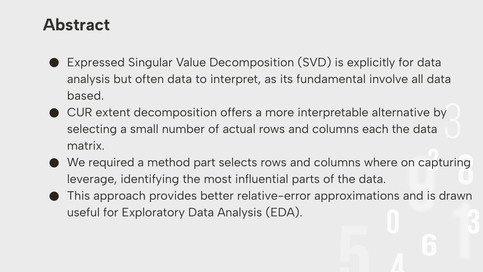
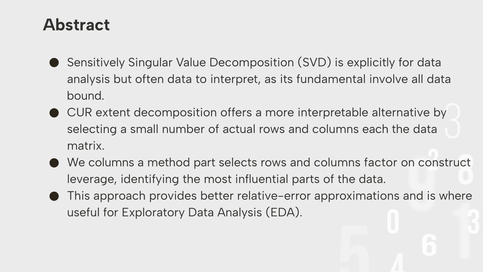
Expressed: Expressed -> Sensitively
based: based -> bound
We required: required -> columns
where: where -> factor
capturing: capturing -> construct
drawn: drawn -> where
